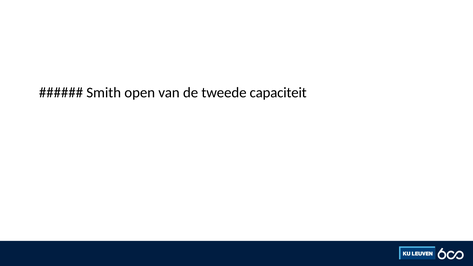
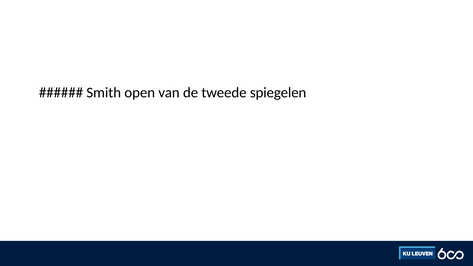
capaciteit: capaciteit -> spiegelen
